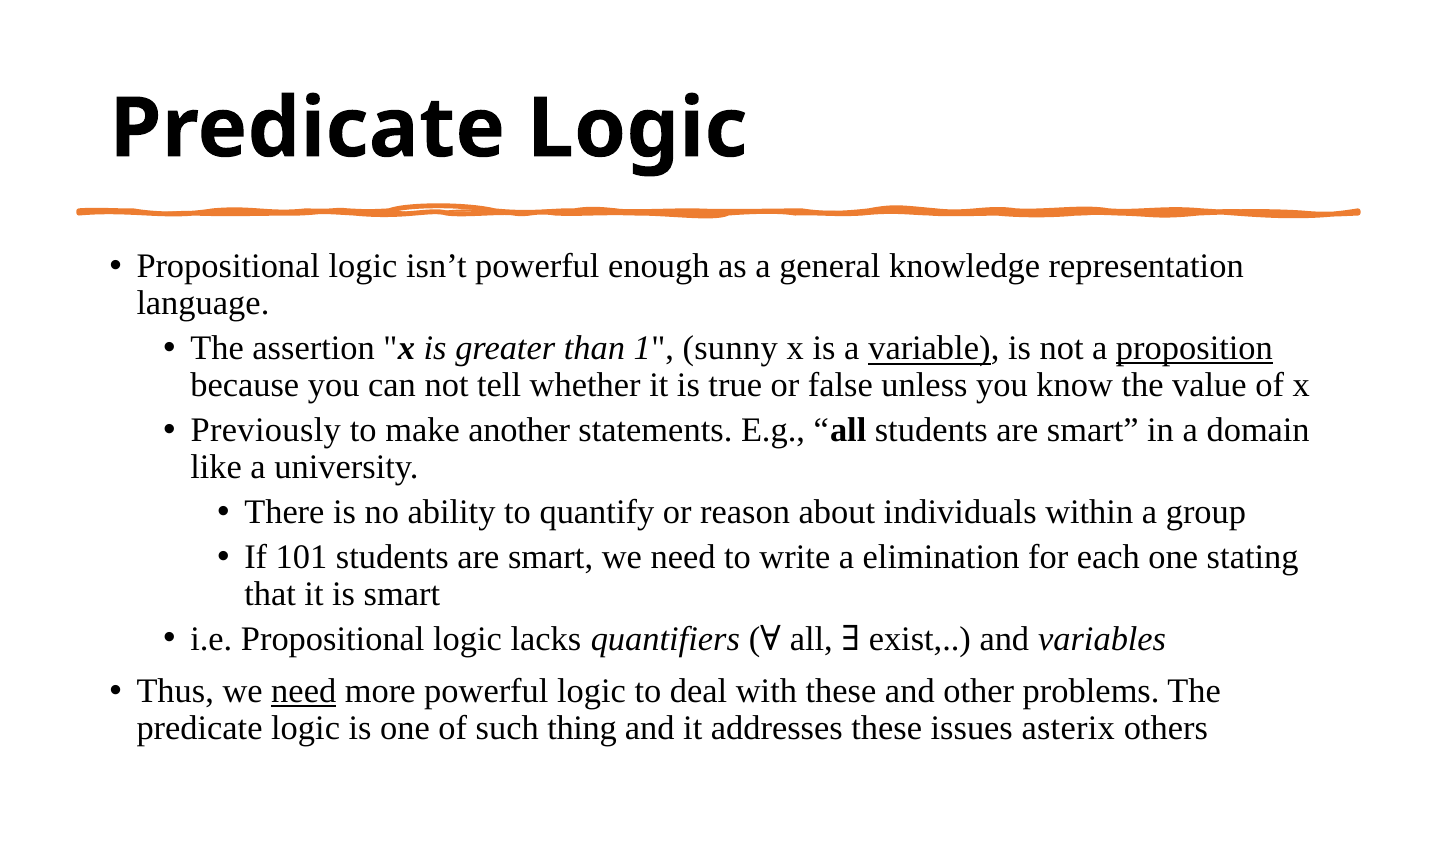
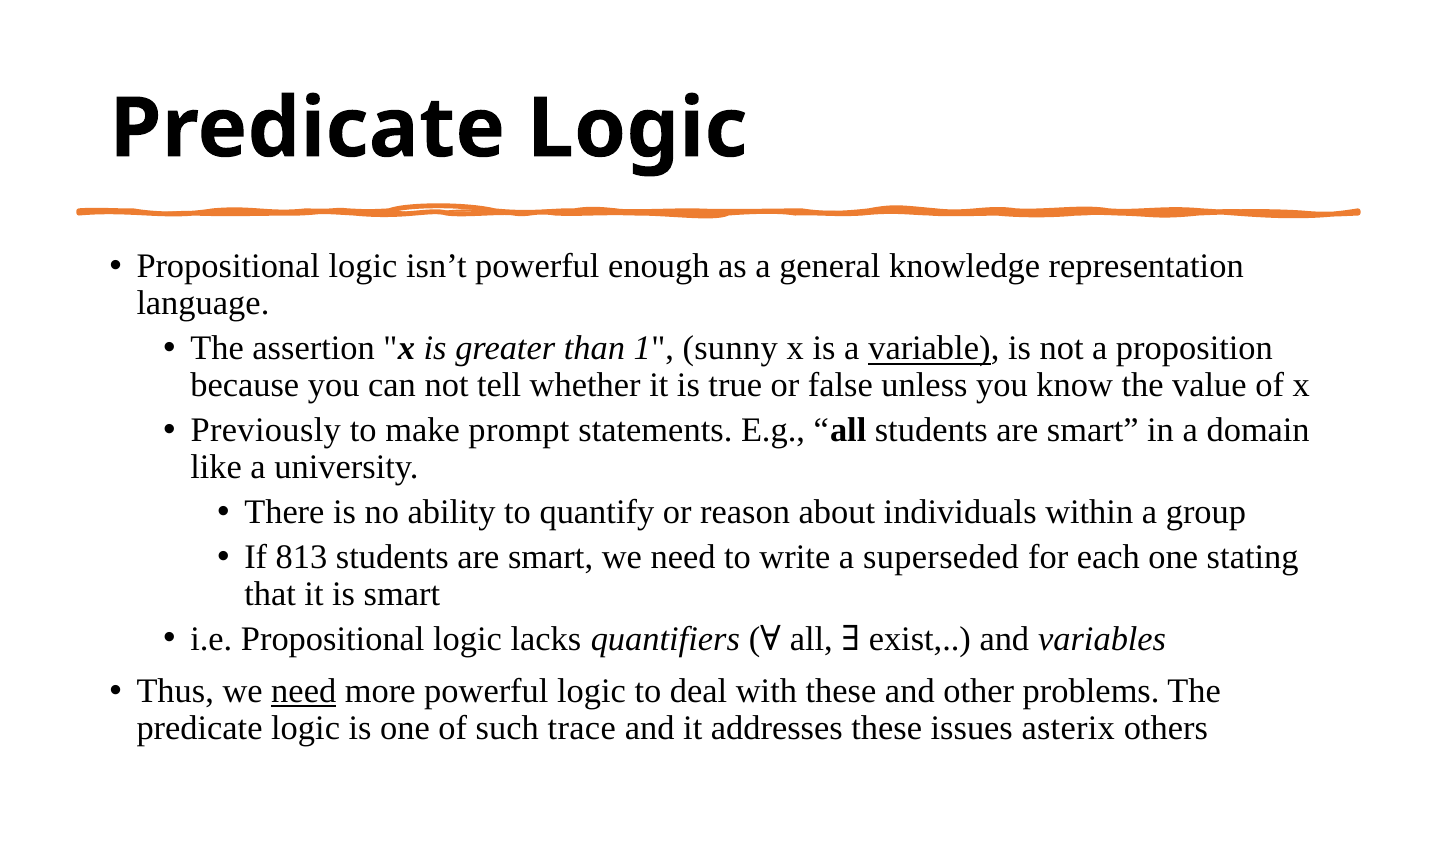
proposition underline: present -> none
another: another -> prompt
101: 101 -> 813
elimination: elimination -> superseded
thing: thing -> trace
